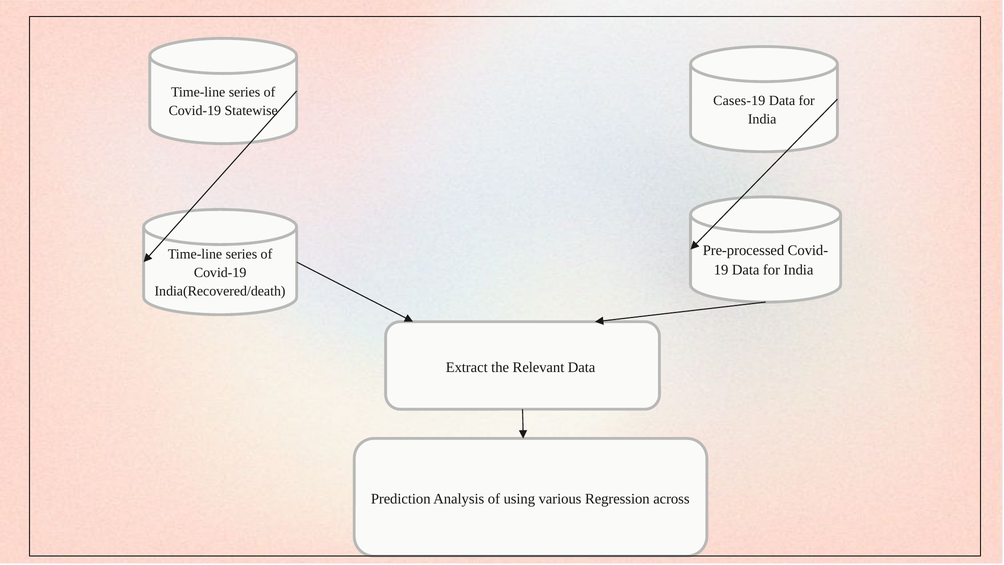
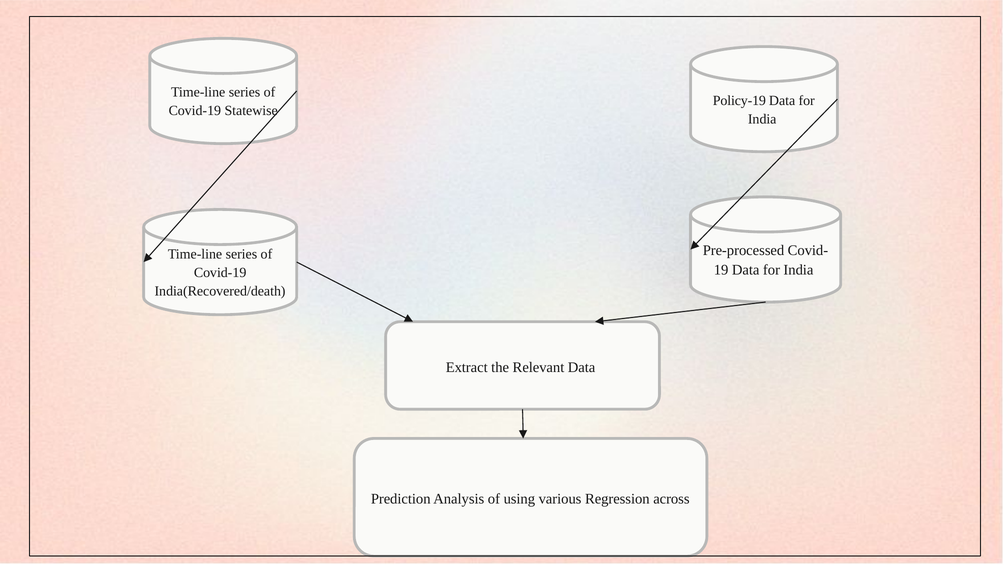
Cases-19: Cases-19 -> Policy-19
